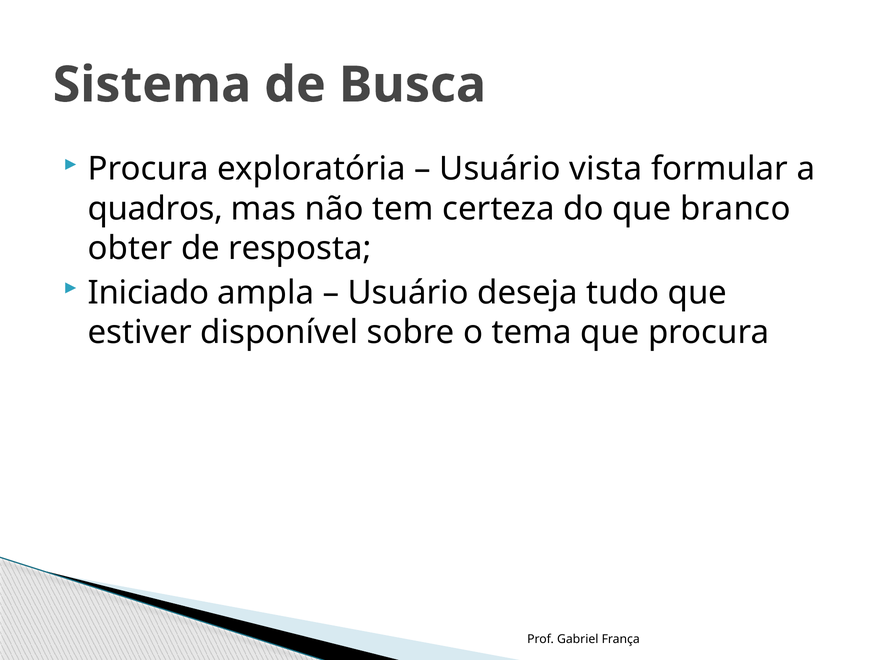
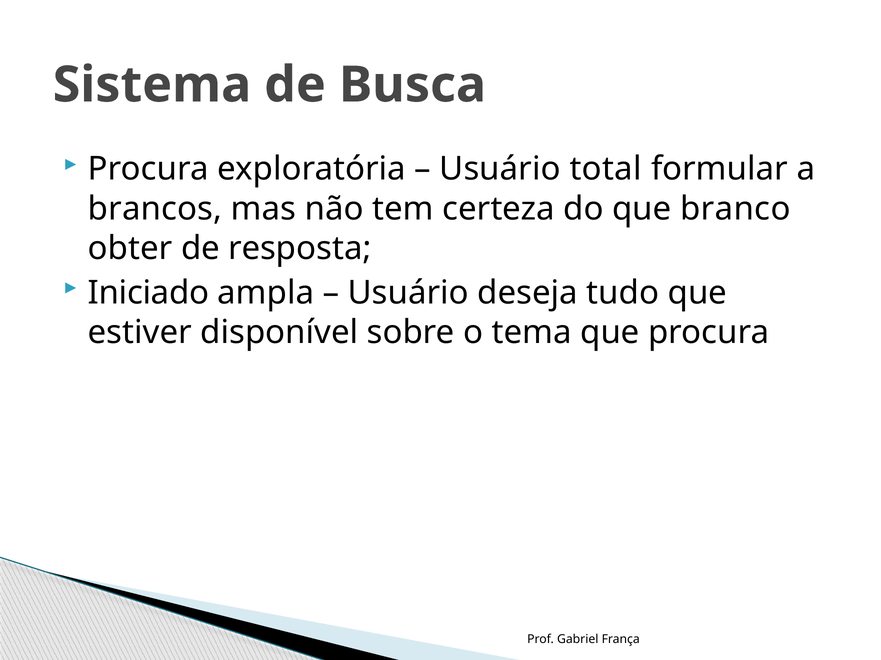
vista: vista -> total
quadros: quadros -> brancos
